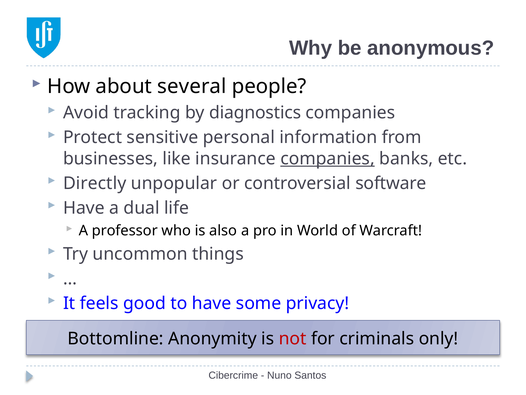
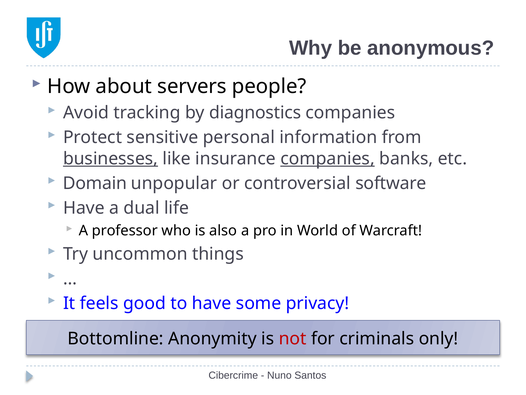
several: several -> servers
businesses underline: none -> present
Directly: Directly -> Domain
